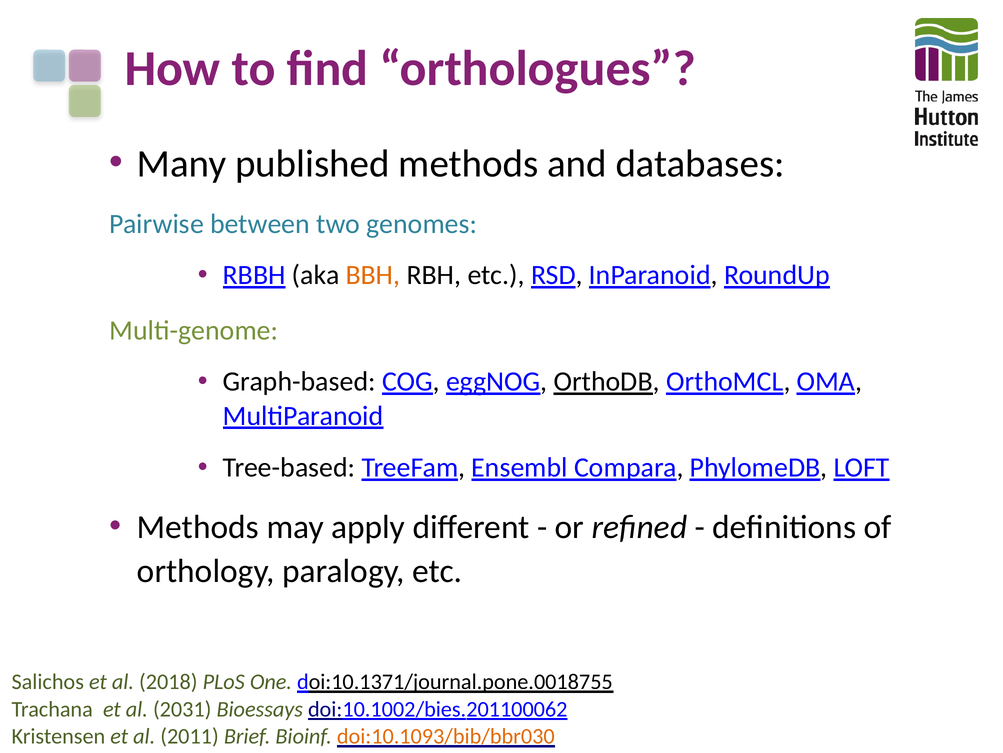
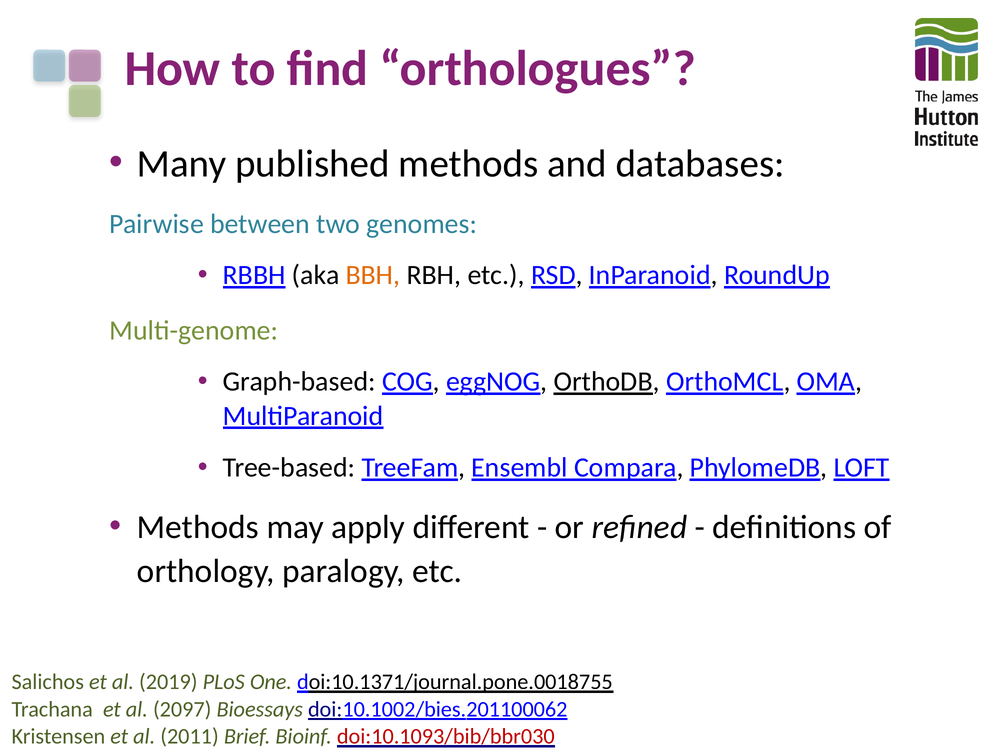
2018: 2018 -> 2019
2031: 2031 -> 2097
doi:10.1093/bib/bbr030 colour: orange -> red
